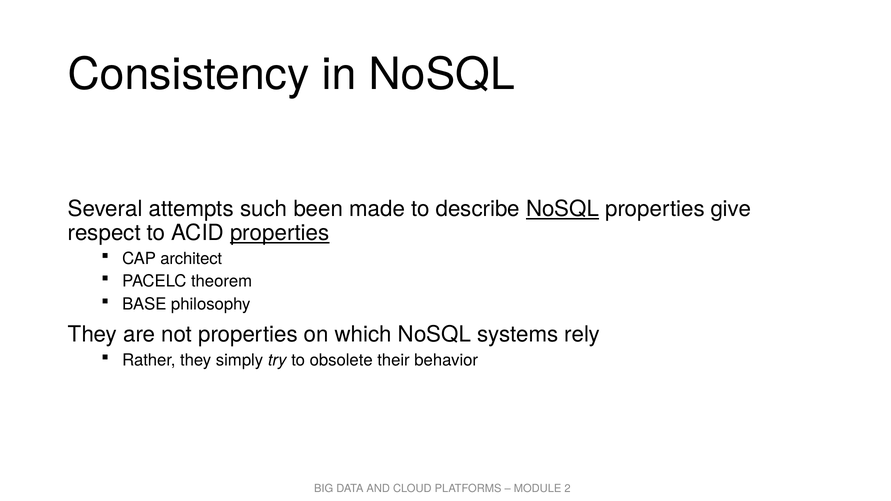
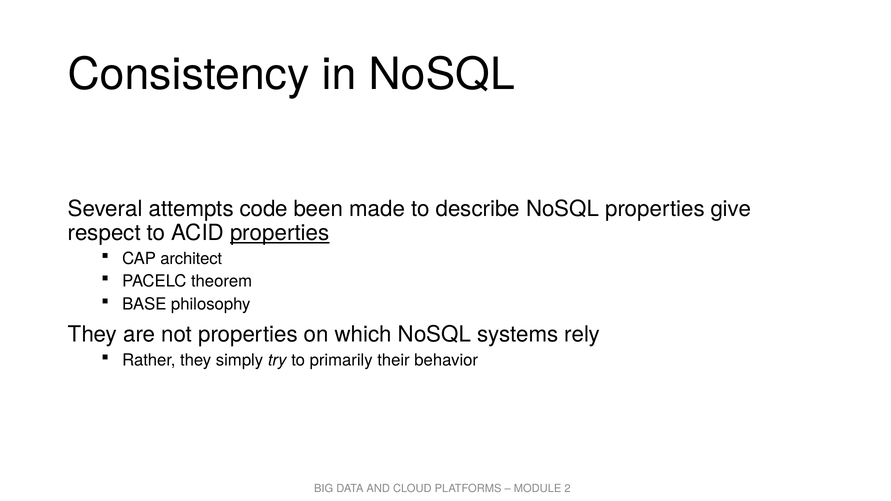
such: such -> code
NoSQL at (563, 209) underline: present -> none
obsolete: obsolete -> primarily
